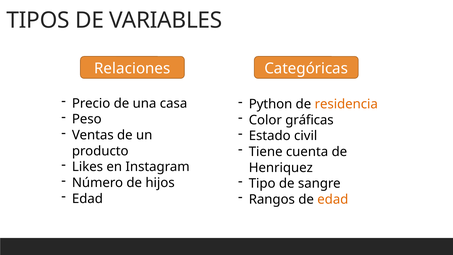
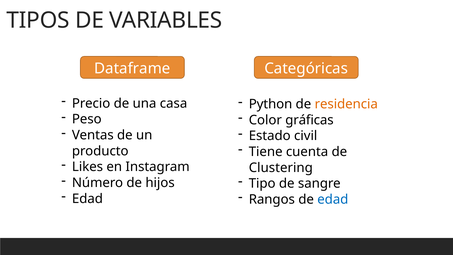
Relaciones: Relaciones -> Dataframe
Henriquez: Henriquez -> Clustering
edad at (333, 199) colour: orange -> blue
